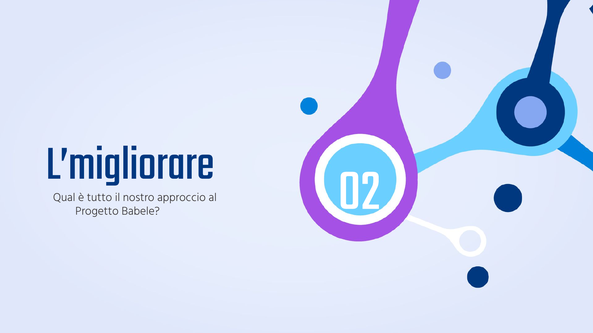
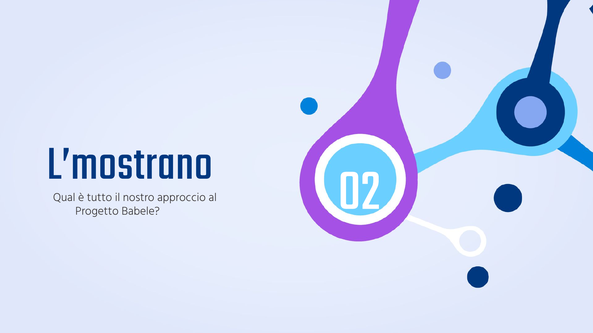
L’migliorare: L’migliorare -> L’mostrano
